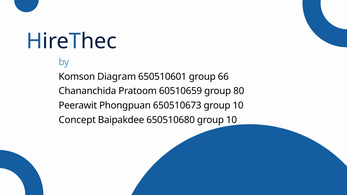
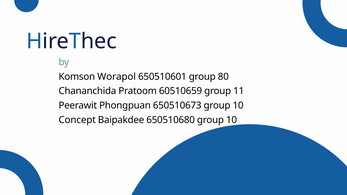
Diagram: Diagram -> Worapol
66: 66 -> 80
80: 80 -> 11
